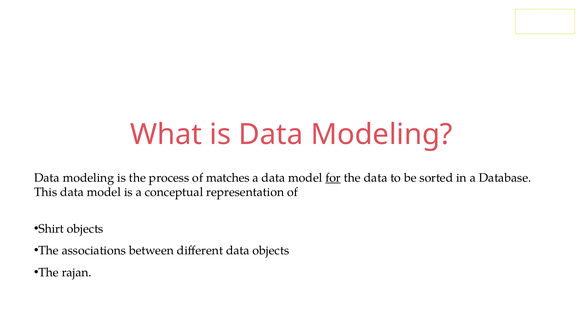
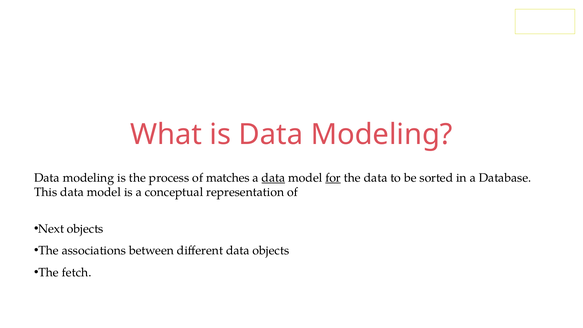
data at (273, 178) underline: none -> present
Shirt: Shirt -> Next
rajan: rajan -> fetch
